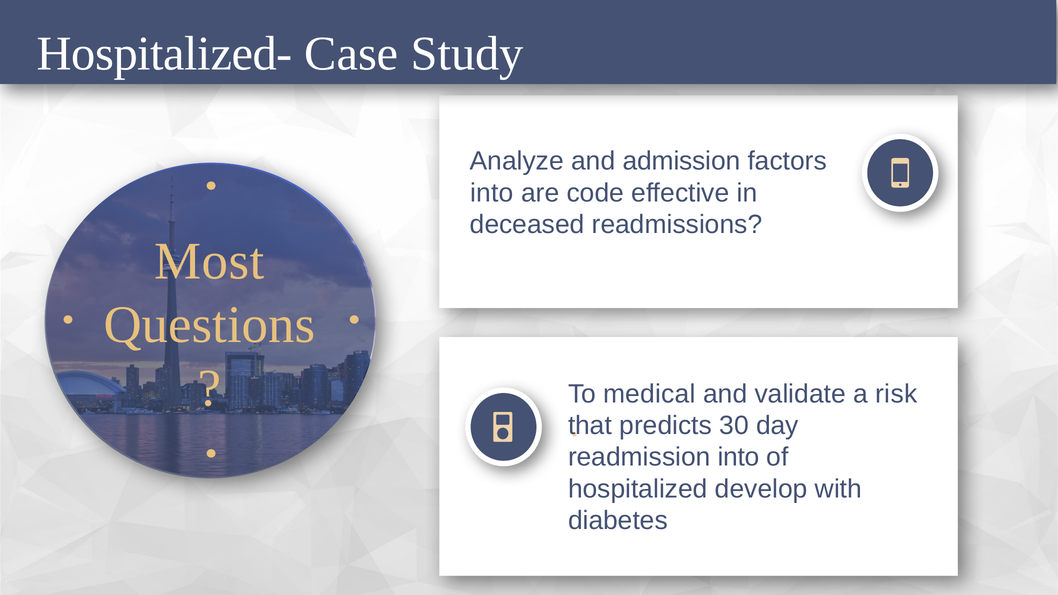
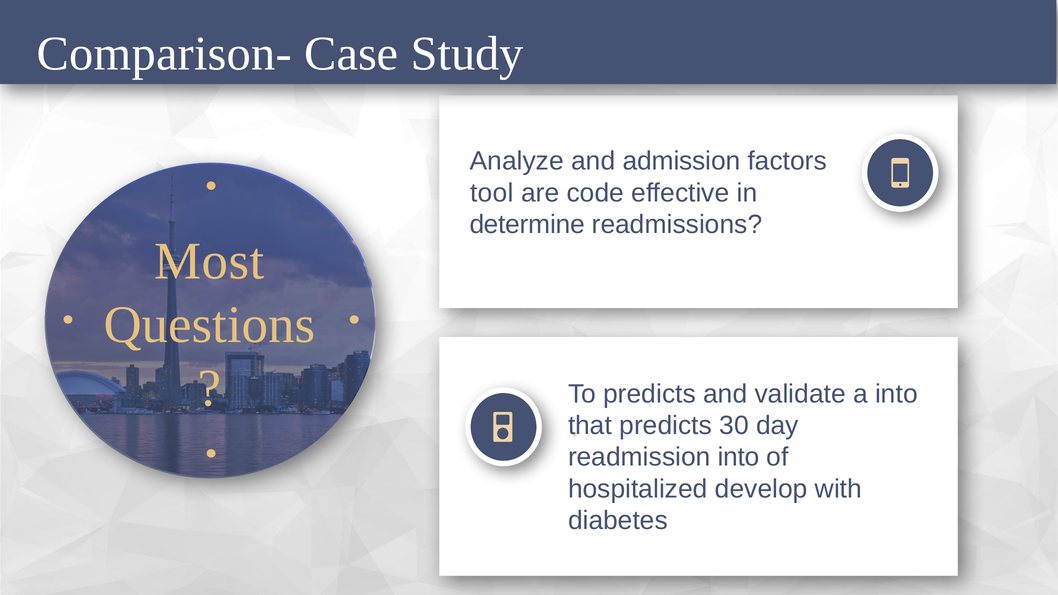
Hospitalized-: Hospitalized- -> Comparison-
into at (492, 193): into -> tool
deceased: deceased -> determine
To medical: medical -> predicts
a risk: risk -> into
